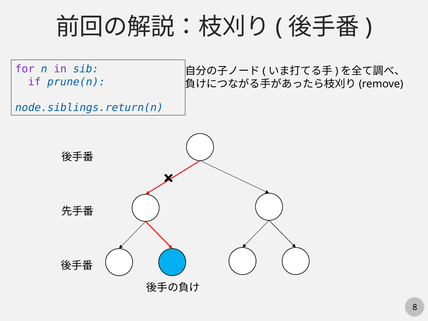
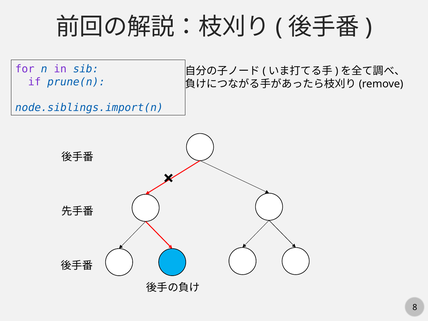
node.siblings.return(n: node.siblings.return(n -> node.siblings.import(n
